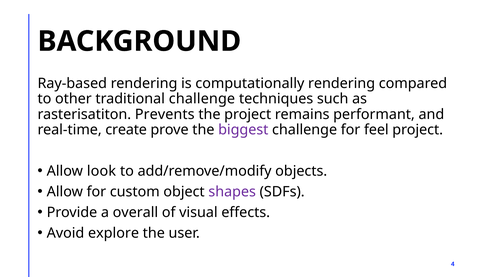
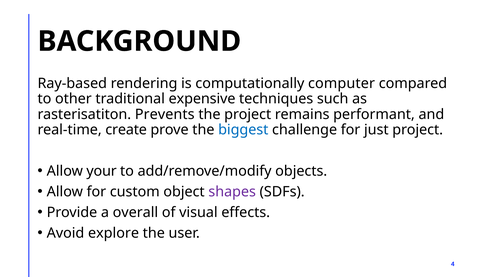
computationally rendering: rendering -> computer
traditional challenge: challenge -> expensive
biggest colour: purple -> blue
feel: feel -> just
look: look -> your
